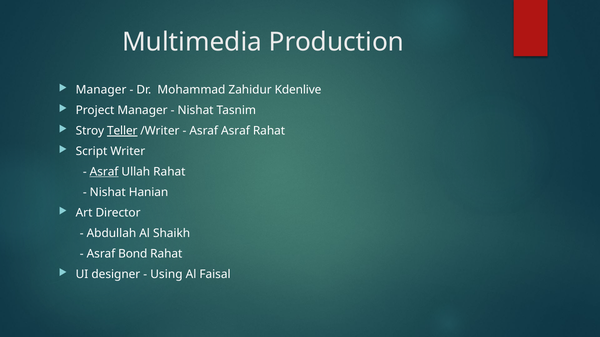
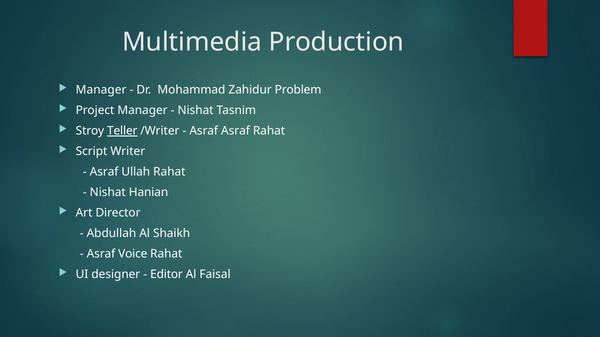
Kdenlive: Kdenlive -> Problem
Asraf at (104, 172) underline: present -> none
Bond: Bond -> Voice
Using: Using -> Editor
